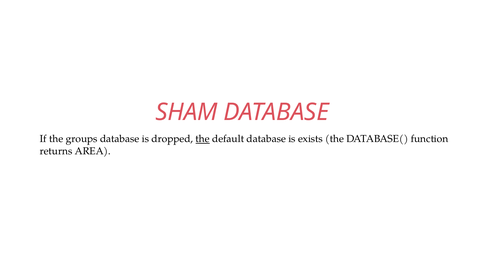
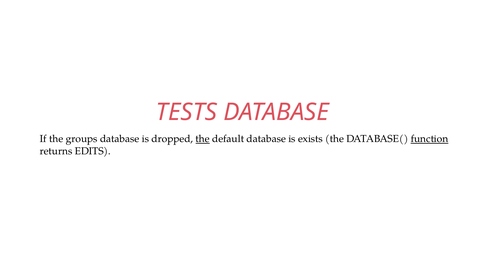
SHAM: SHAM -> TESTS
function underline: none -> present
AREA: AREA -> EDITS
